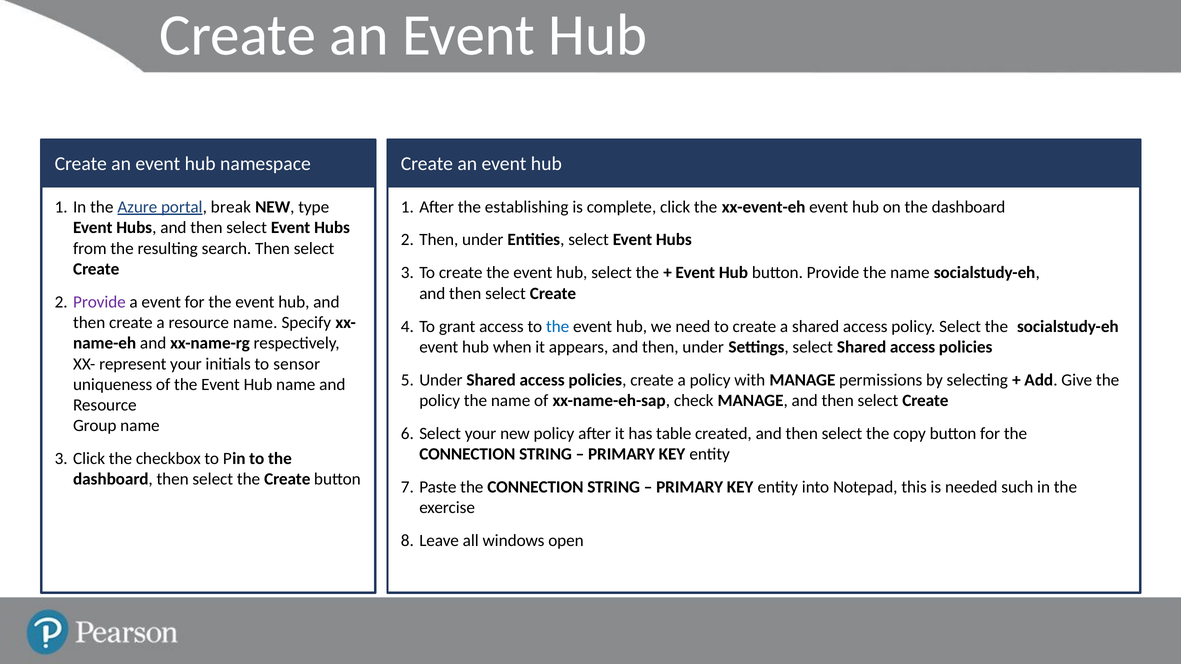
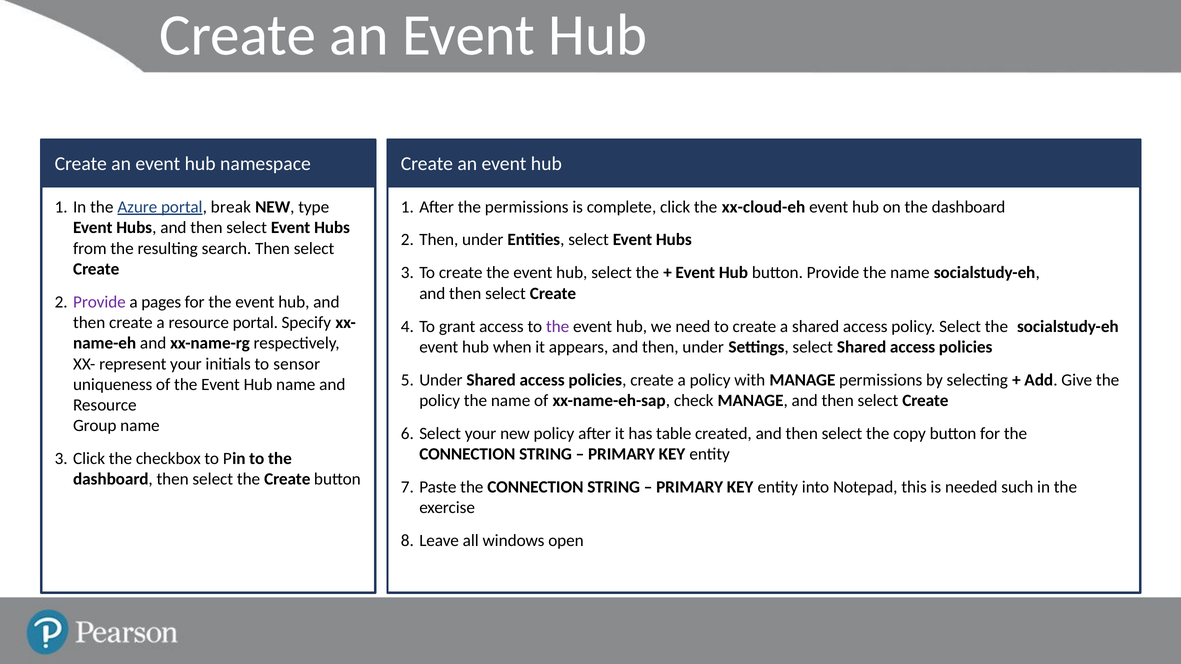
the establishing: establishing -> permissions
xx-event-eh: xx-event-eh -> xx-cloud-eh
a event: event -> pages
resource name: name -> portal
the at (558, 326) colour: blue -> purple
